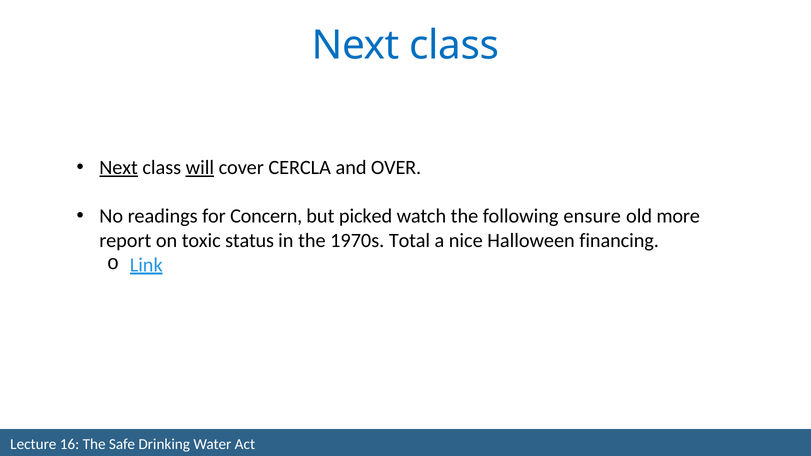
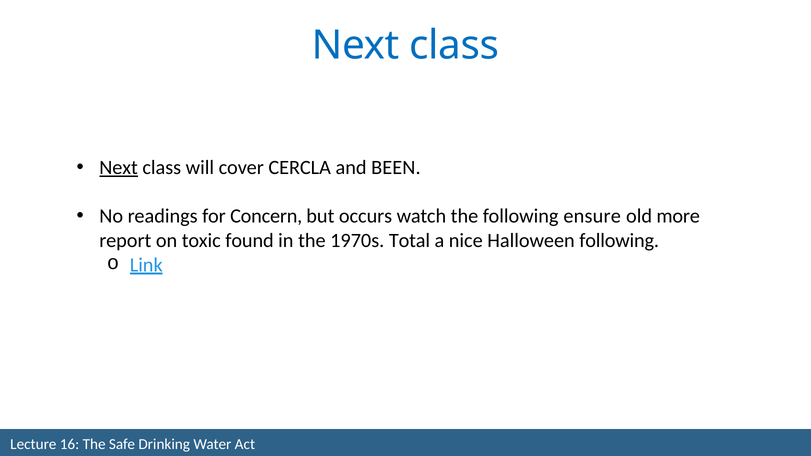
will underline: present -> none
OVER: OVER -> BEEN
picked: picked -> occurs
status: status -> found
Halloween financing: financing -> following
